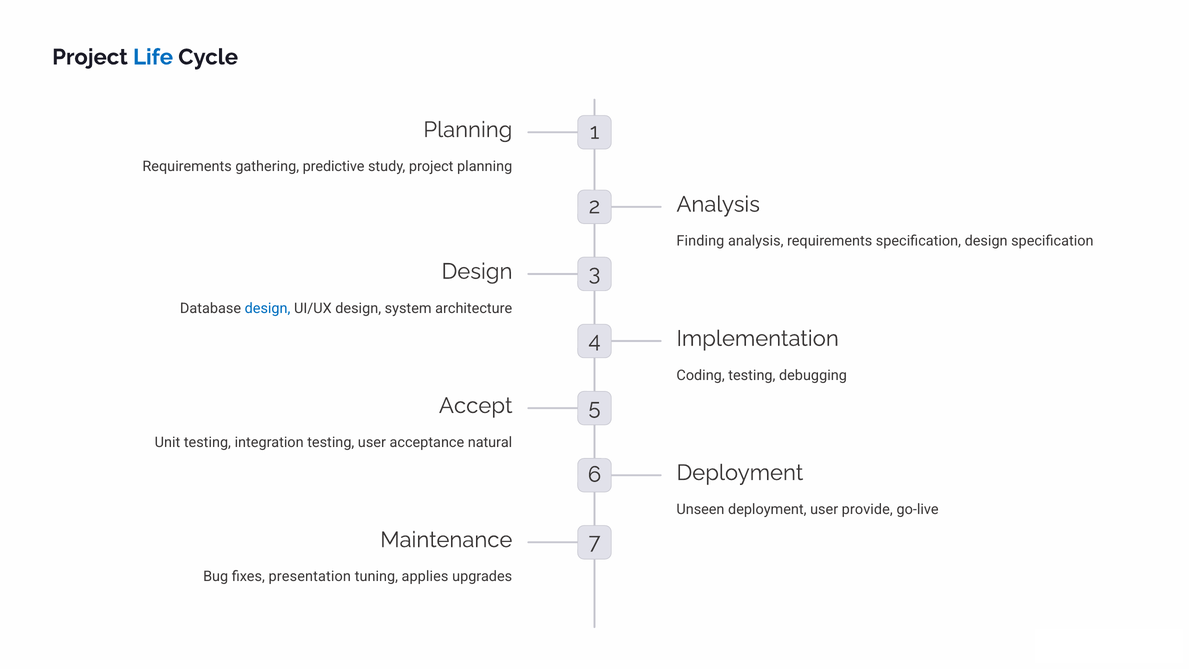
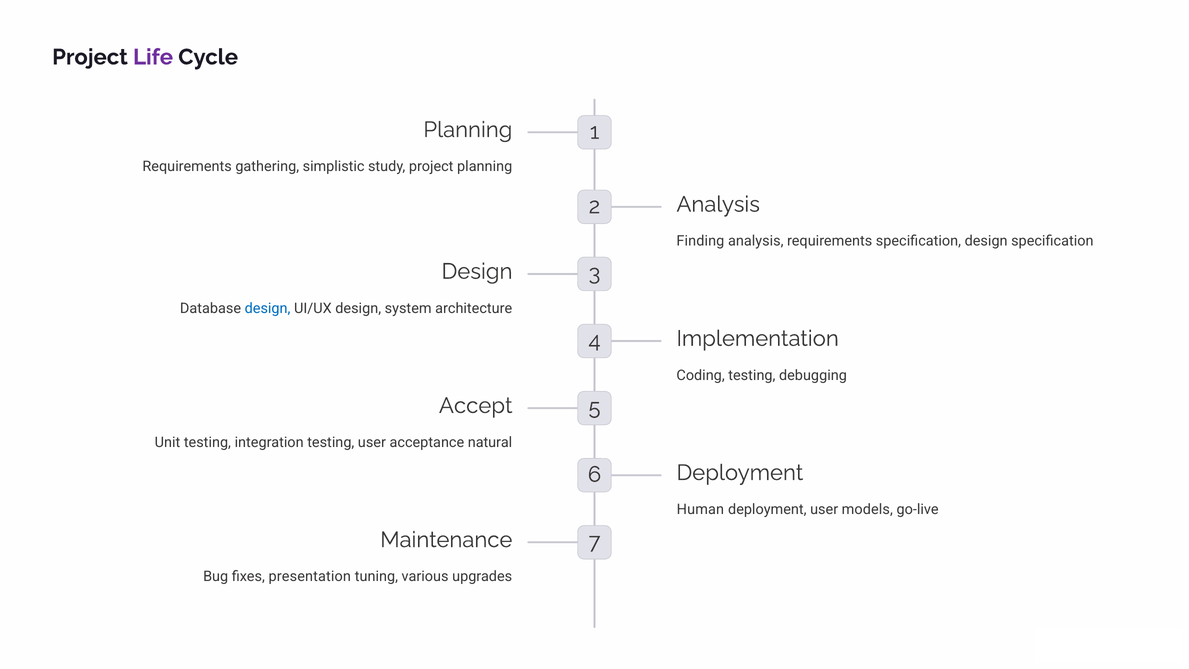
Life colour: blue -> purple
predictive: predictive -> simplistic
Unseen: Unseen -> Human
provide: provide -> models
applies: applies -> various
